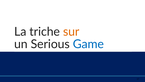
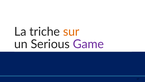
Game colour: blue -> purple
